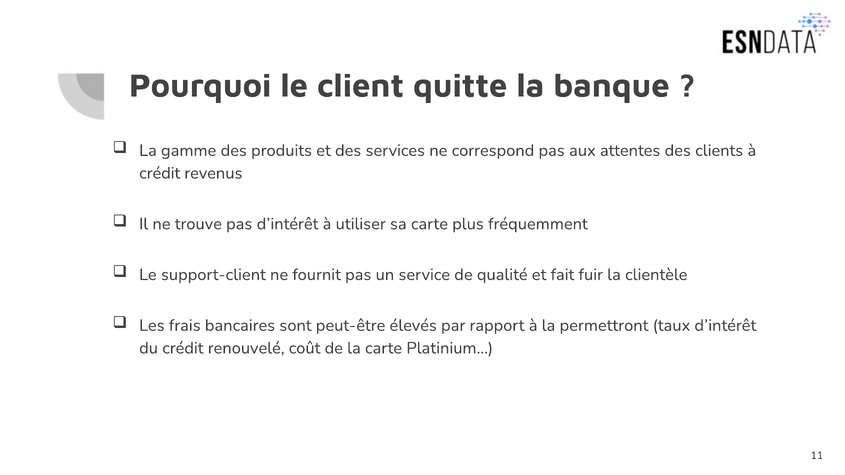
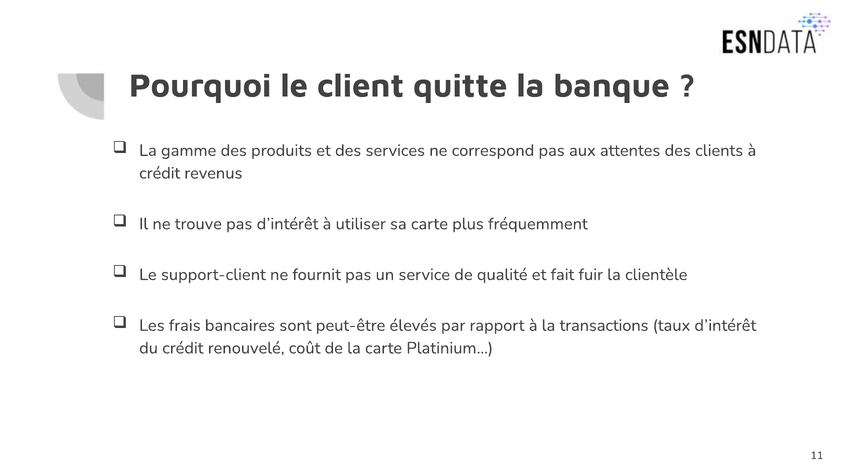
permettront: permettront -> transactions
